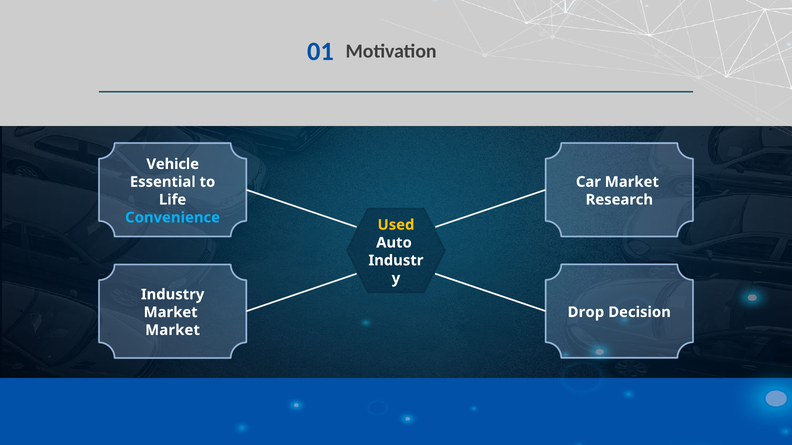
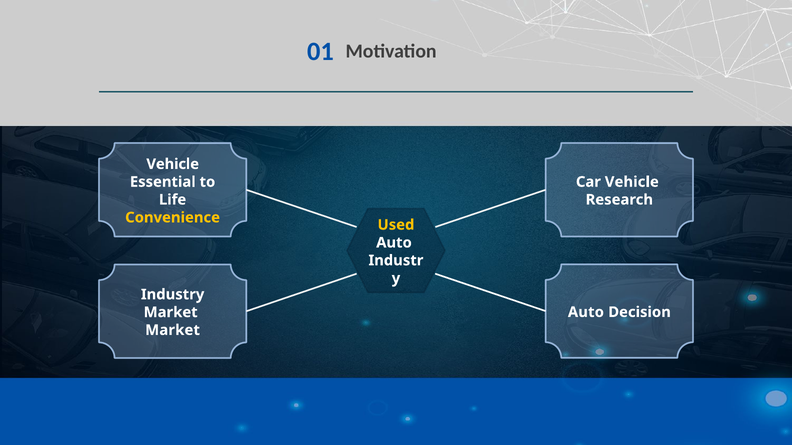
Car Market: Market -> Vehicle
Convenience colour: light blue -> yellow
Drop at (586, 312): Drop -> Auto
